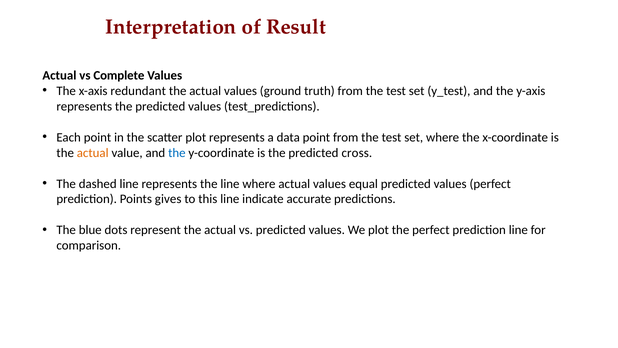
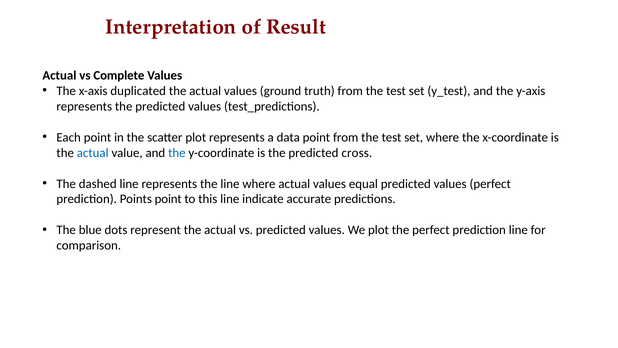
redundant: redundant -> duplicated
actual at (93, 153) colour: orange -> blue
Points gives: gives -> point
